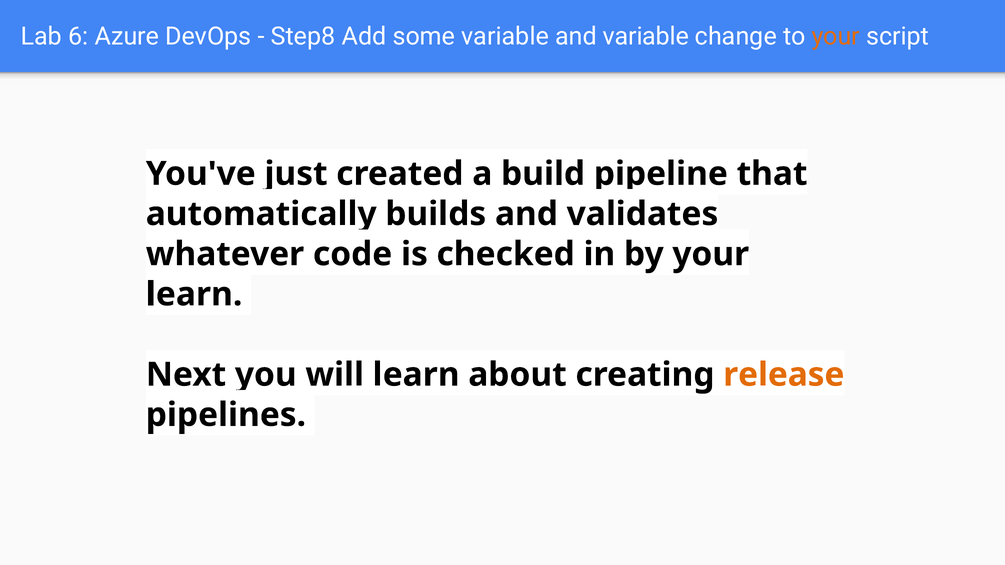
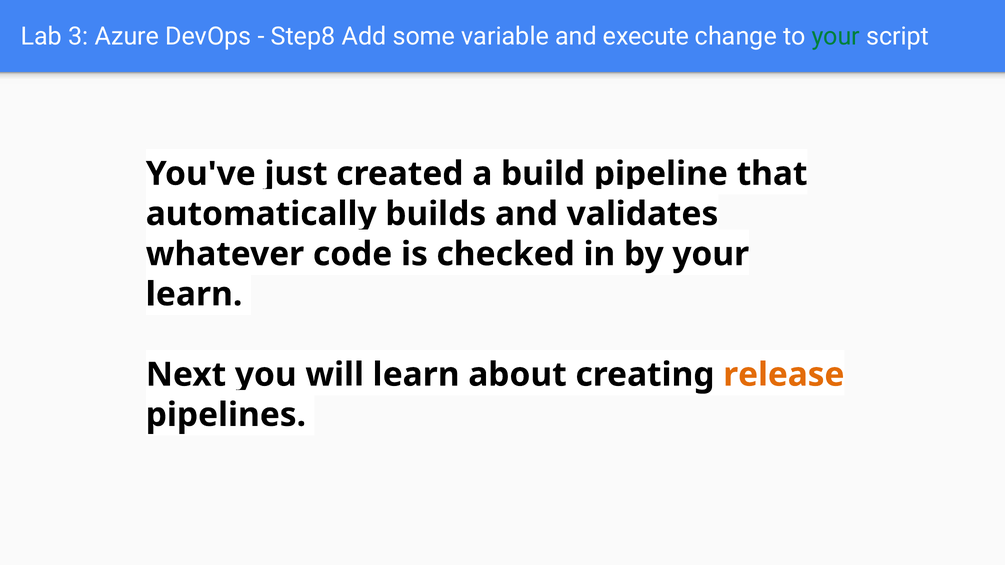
6: 6 -> 3
and variable: variable -> execute
your at (836, 37) colour: orange -> green
